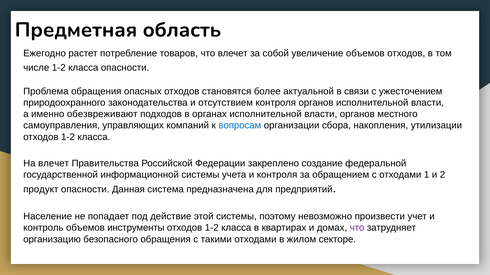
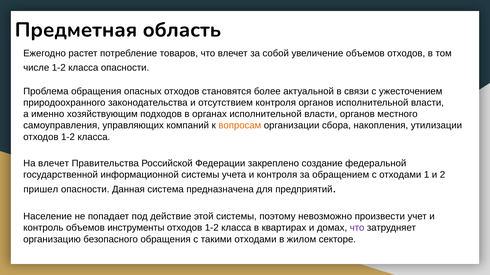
обезвреживают: обезвреживают -> хозяйствующим
вопросам colour: blue -> orange
продукт: продукт -> пришел
